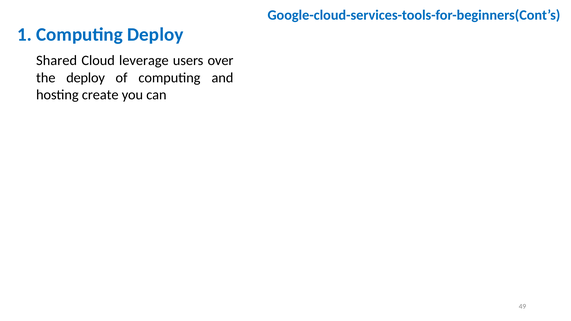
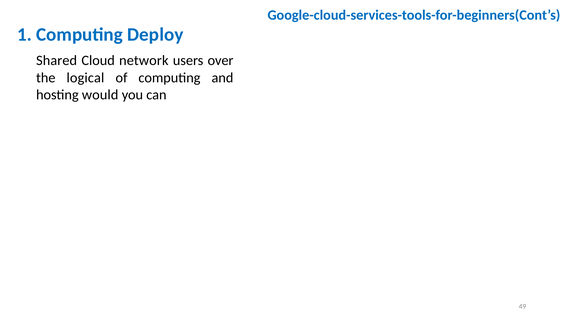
leverage: leverage -> network
the deploy: deploy -> logical
create: create -> would
